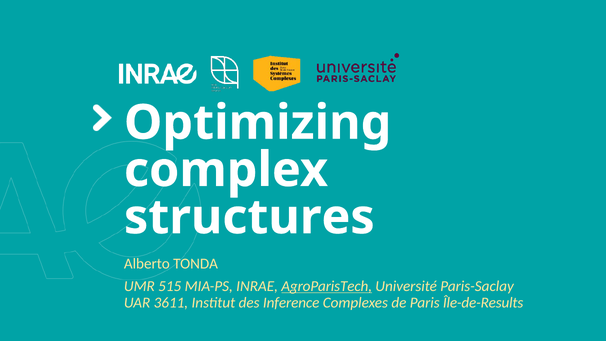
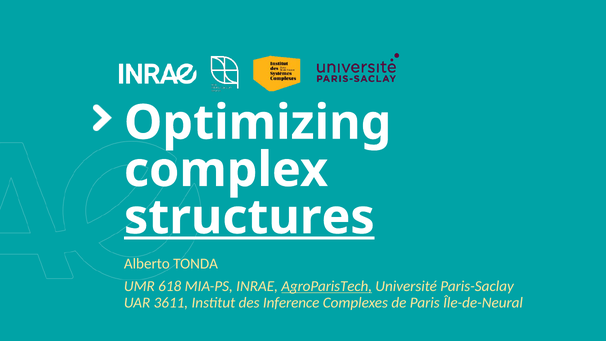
structures at (249, 217) underline: none -> present
515: 515 -> 618
Île-de-Results: Île-de-Results -> Île-de-Neural
